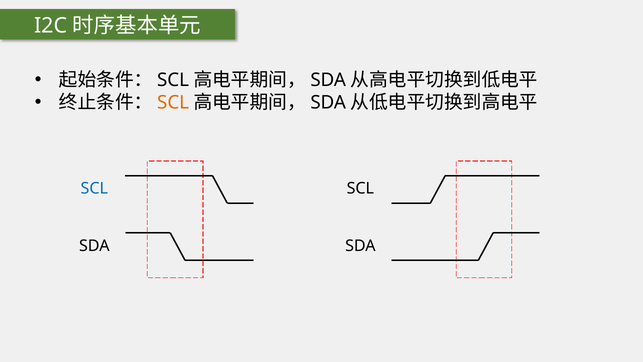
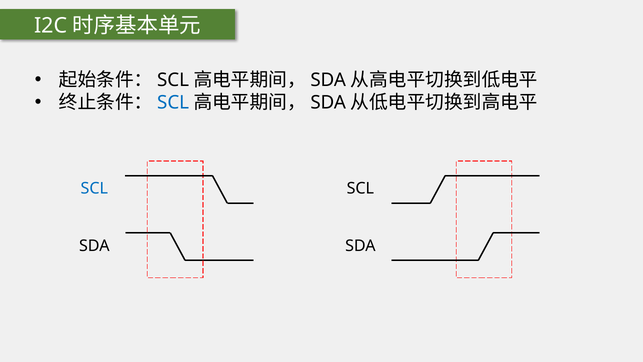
SCL at (173, 103) colour: orange -> blue
